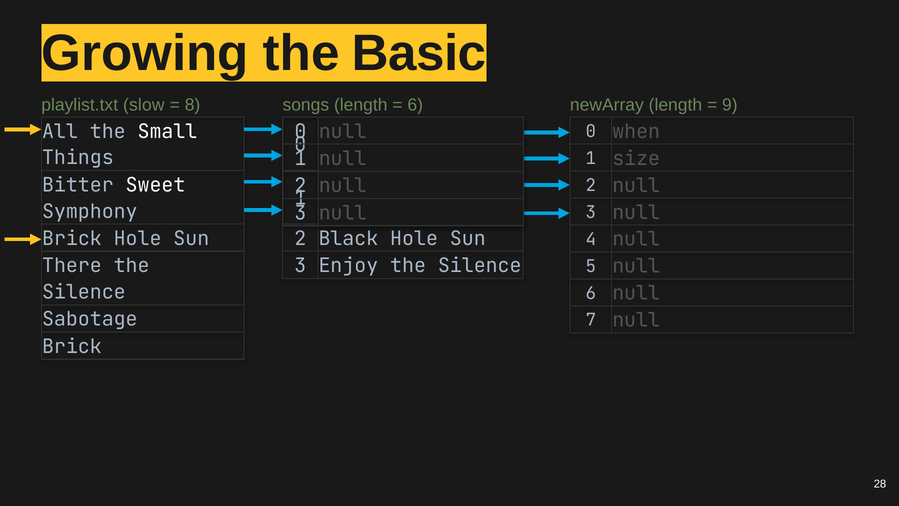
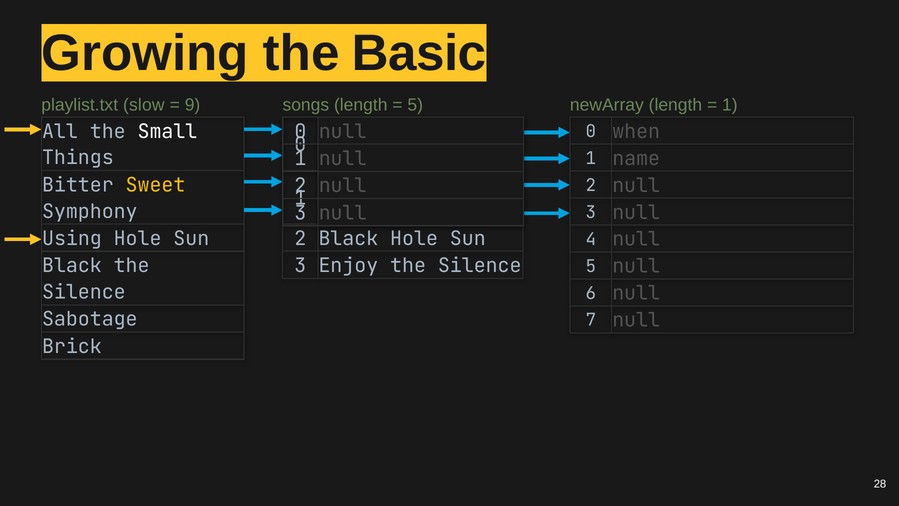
8: 8 -> 9
6 at (415, 105): 6 -> 5
9 at (730, 105): 9 -> 1
size: size -> name
Sweet at (155, 185) colour: white -> yellow
Brick at (72, 238): Brick -> Using
There at (72, 266): There -> Black
